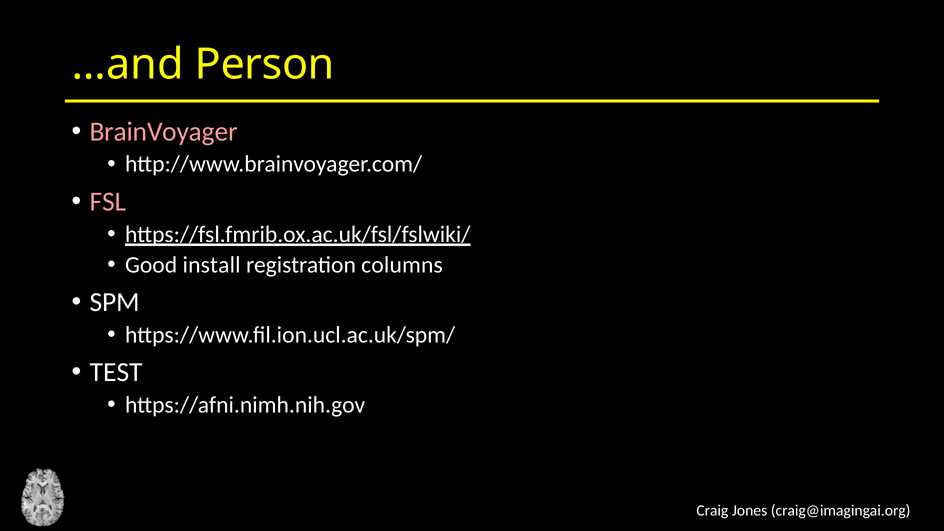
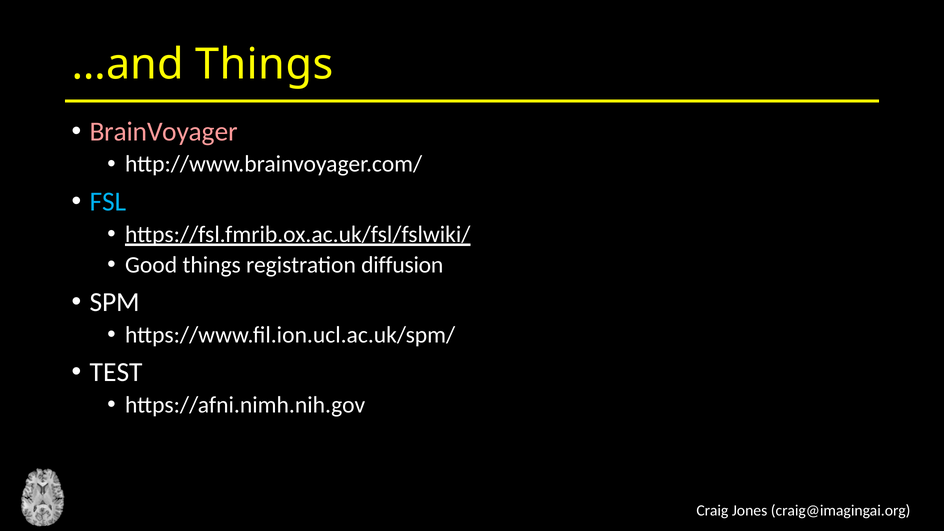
…and Person: Person -> Things
FSL colour: pink -> light blue
Good install: install -> things
columns: columns -> diffusion
